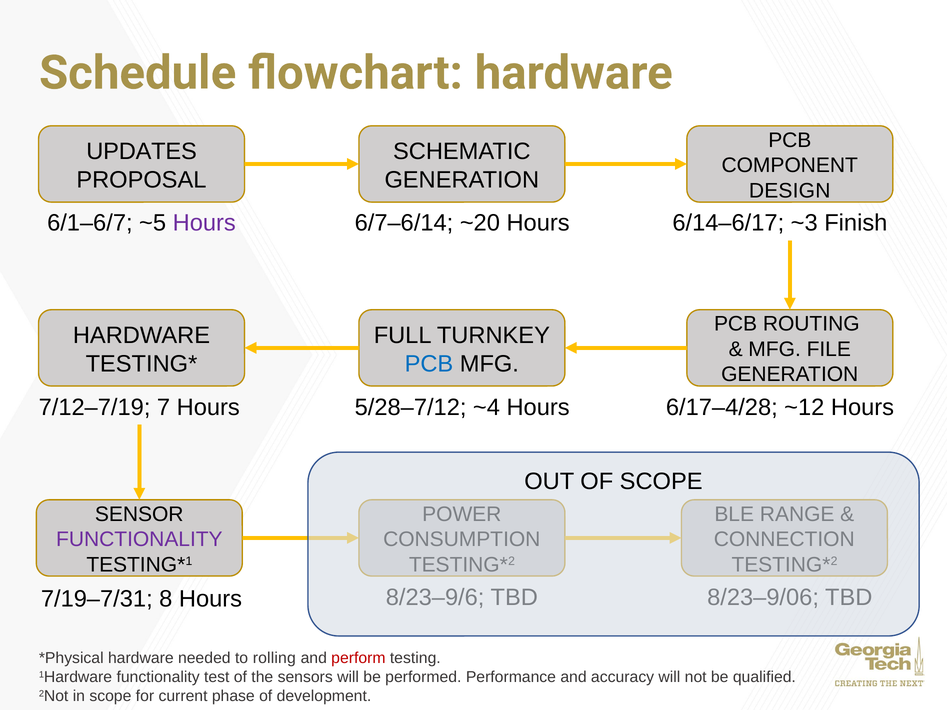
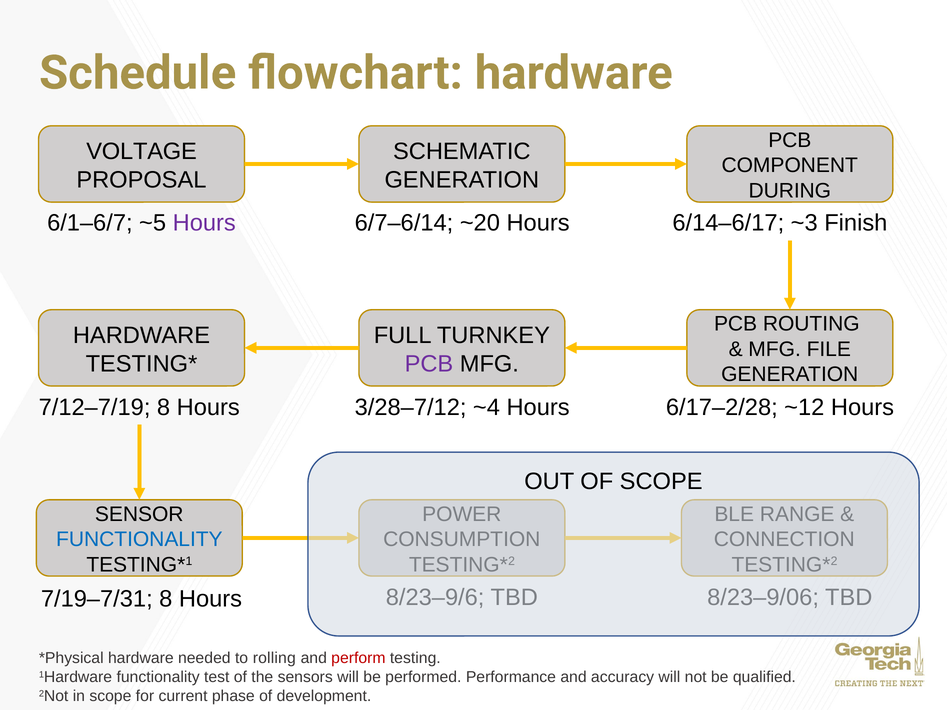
UPDATES: UPDATES -> VOLTAGE
DESIGN: DESIGN -> DURING
PCB at (429, 364) colour: blue -> purple
7/12–7/19 7: 7 -> 8
5/28–7/12: 5/28–7/12 -> 3/28–7/12
6/17–4/28: 6/17–4/28 -> 6/17–2/28
FUNCTIONALITY at (139, 540) colour: purple -> blue
